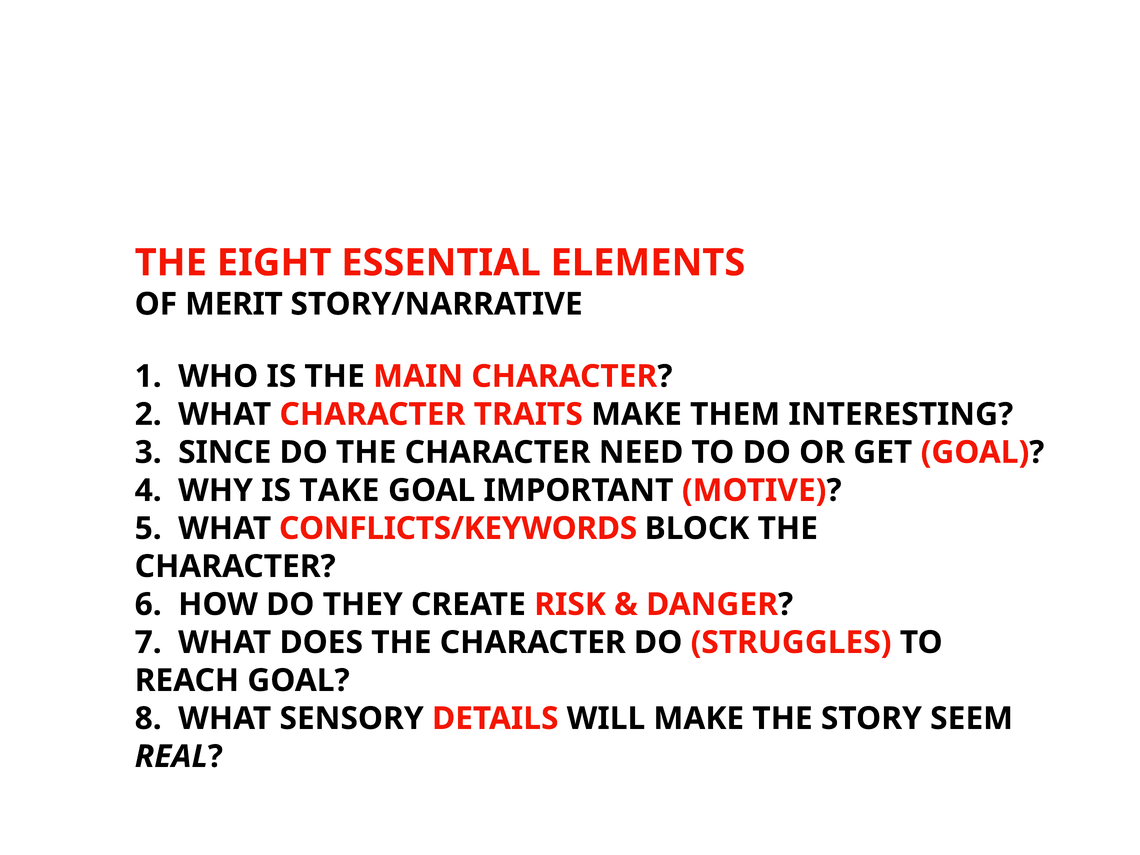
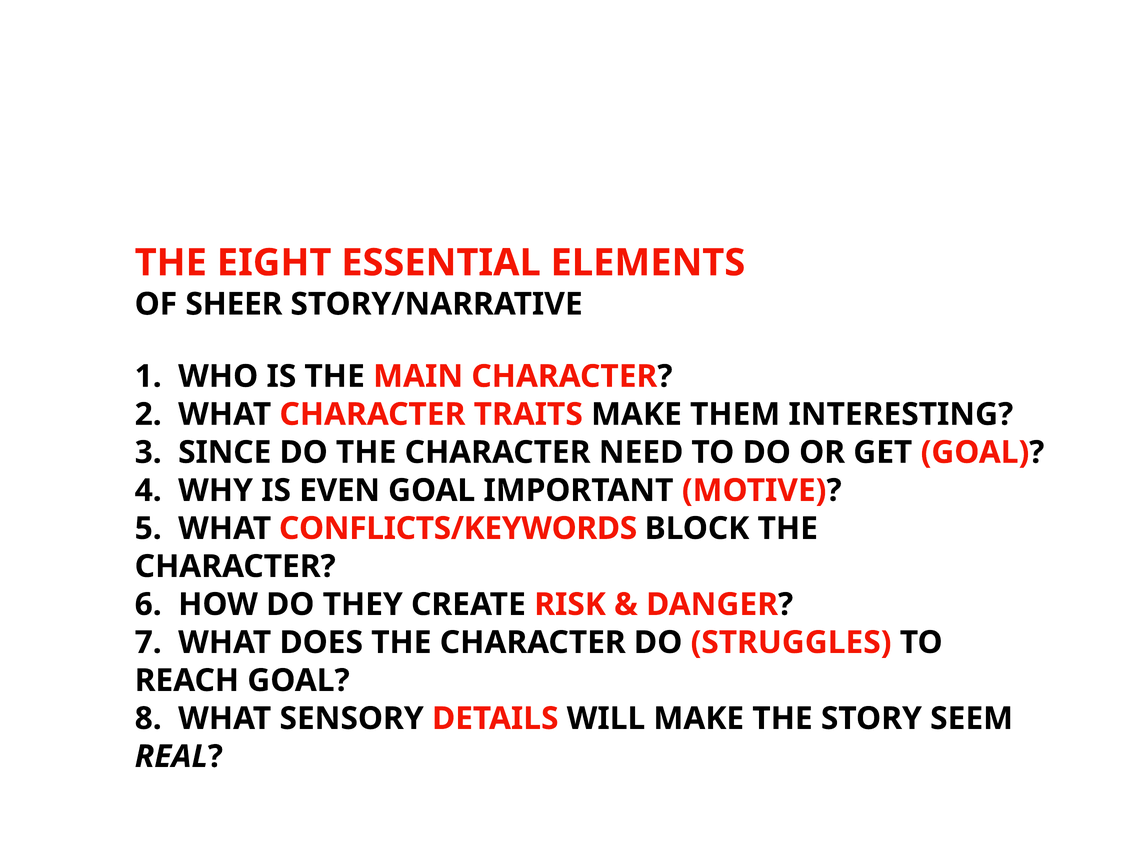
MERIT: MERIT -> SHEER
TAKE: TAKE -> EVEN
